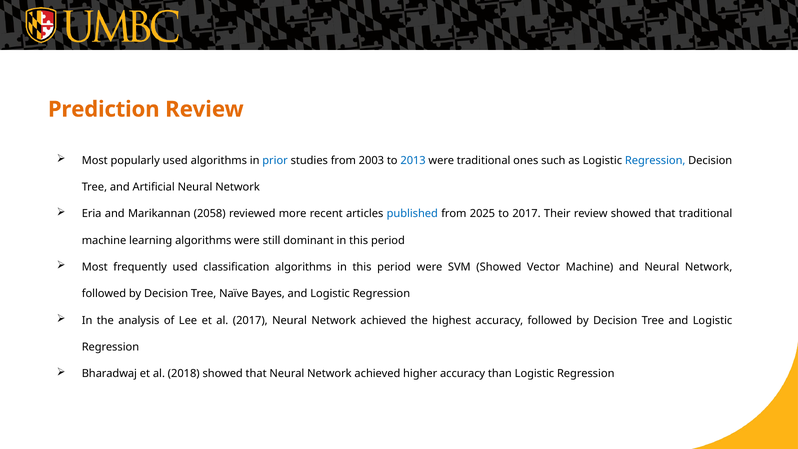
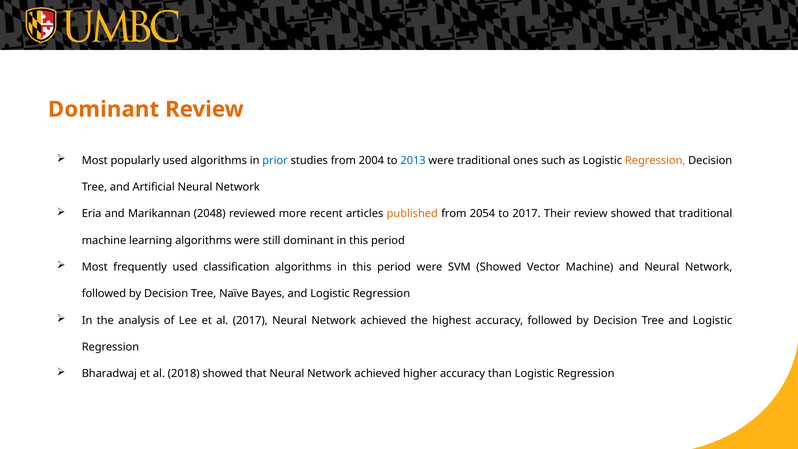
Prediction at (104, 109): Prediction -> Dominant
2003: 2003 -> 2004
Regression at (655, 160) colour: blue -> orange
2058: 2058 -> 2048
published colour: blue -> orange
2025: 2025 -> 2054
